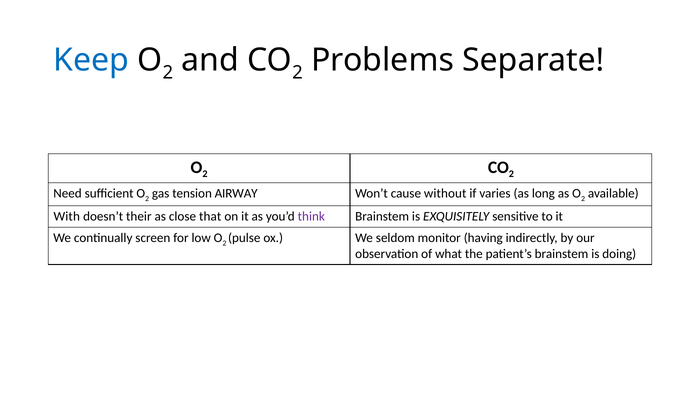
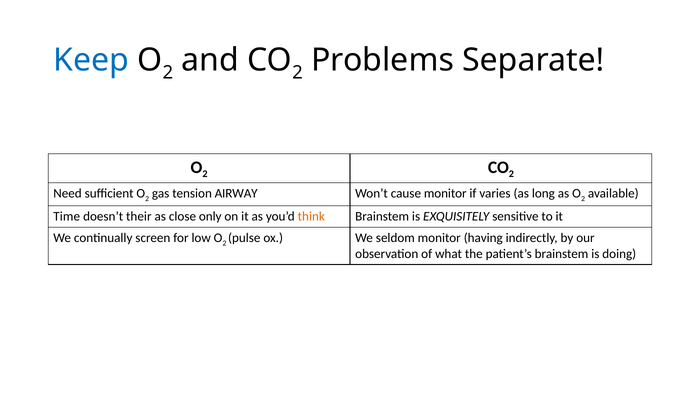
cause without: without -> monitor
With: With -> Time
that: that -> only
think colour: purple -> orange
